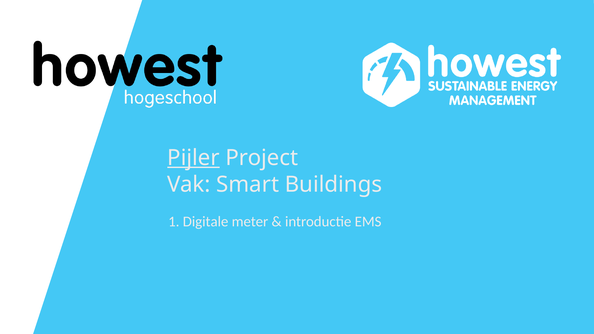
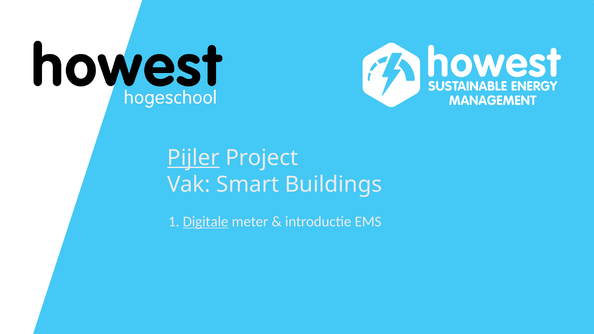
Digitale underline: none -> present
